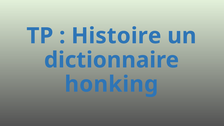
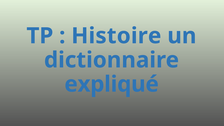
honking: honking -> expliqué
